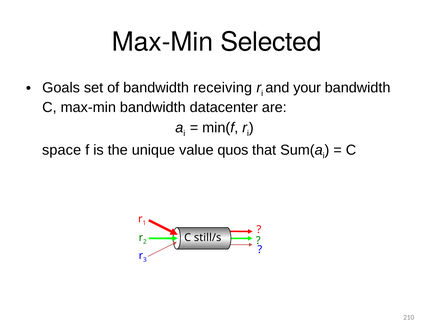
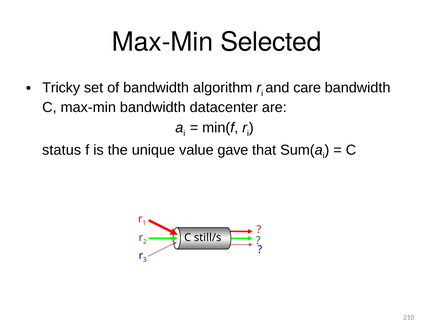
Goals: Goals -> Tricky
receiving: receiving -> algorithm
your: your -> care
space: space -> status
quos: quos -> gave
